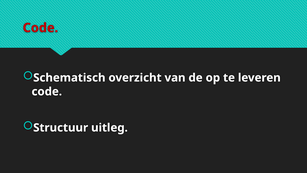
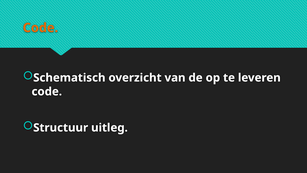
Code at (40, 28) colour: red -> orange
